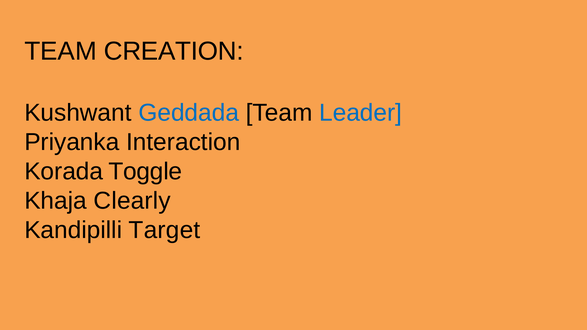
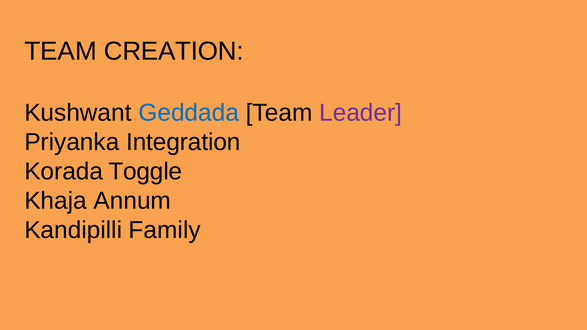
Leader colour: blue -> purple
Interaction: Interaction -> Integration
Clearly: Clearly -> Annum
Target: Target -> Family
